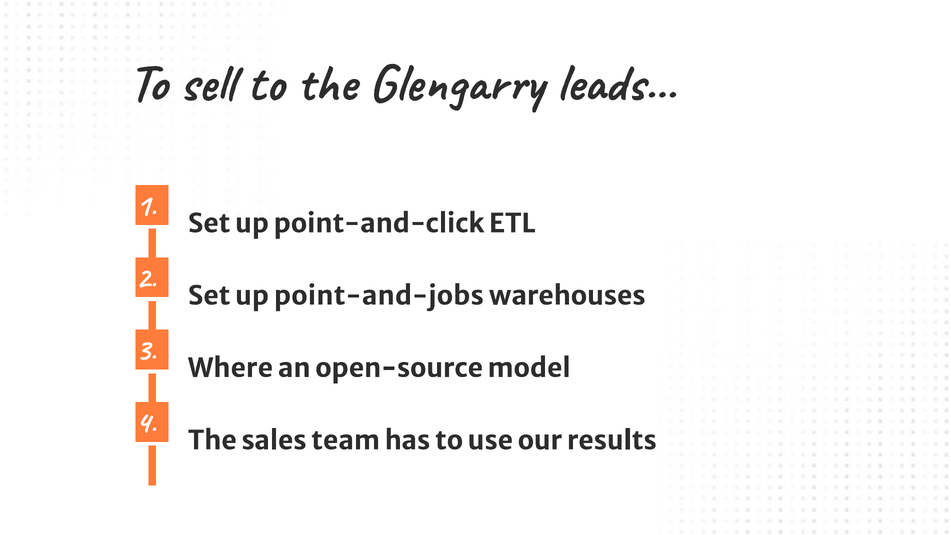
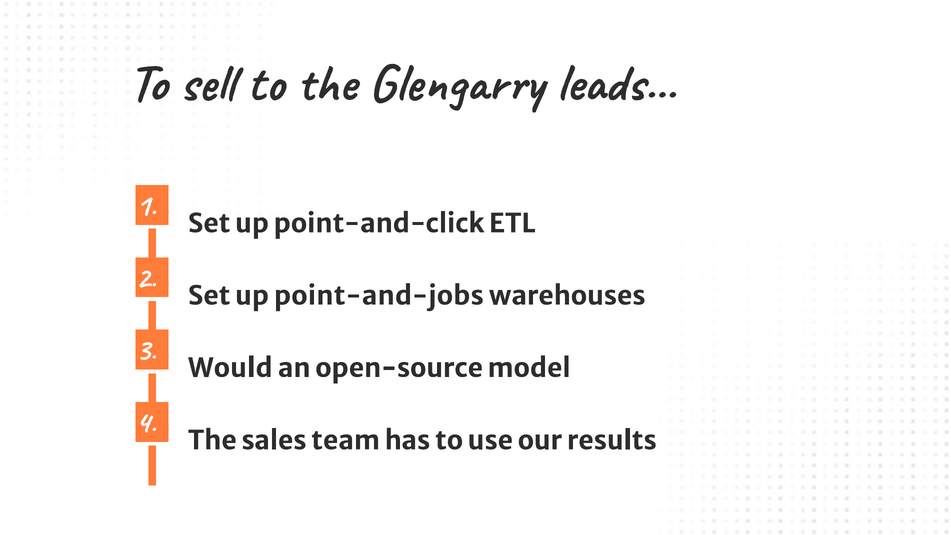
Where: Where -> Would
